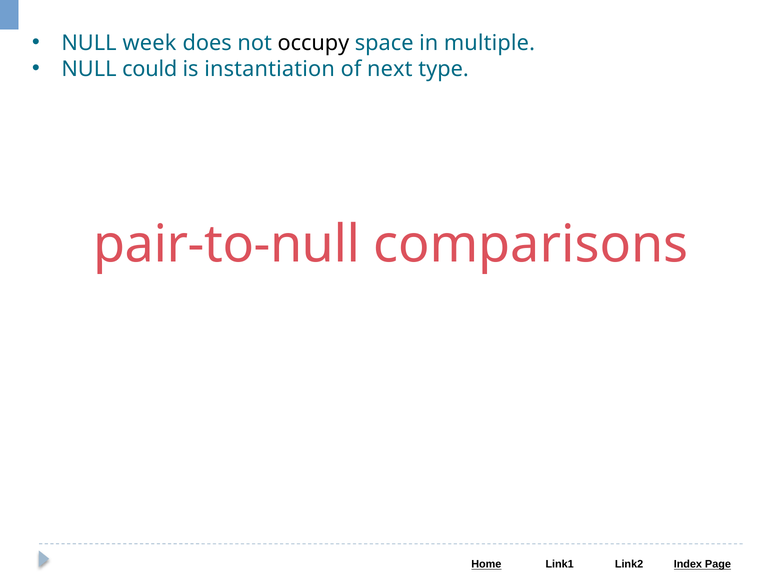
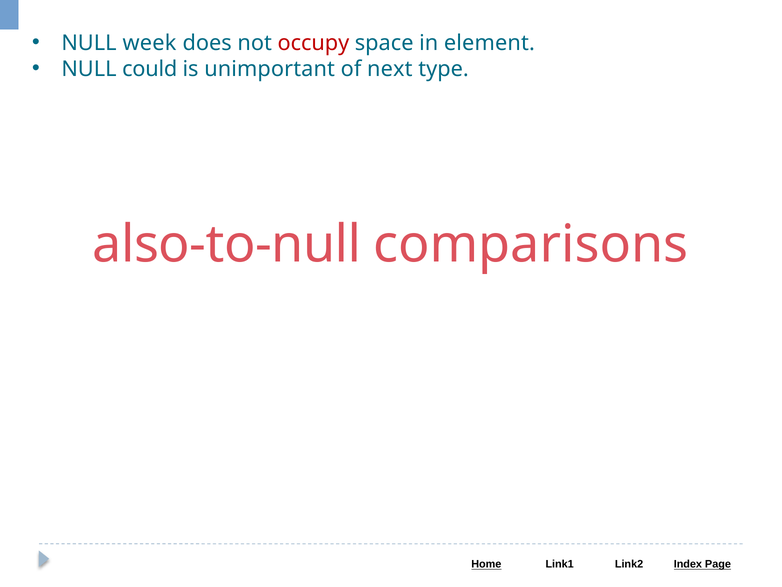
occupy colour: black -> red
multiple: multiple -> element
instantiation: instantiation -> unimportant
pair-to-null: pair-to-null -> also-to-null
